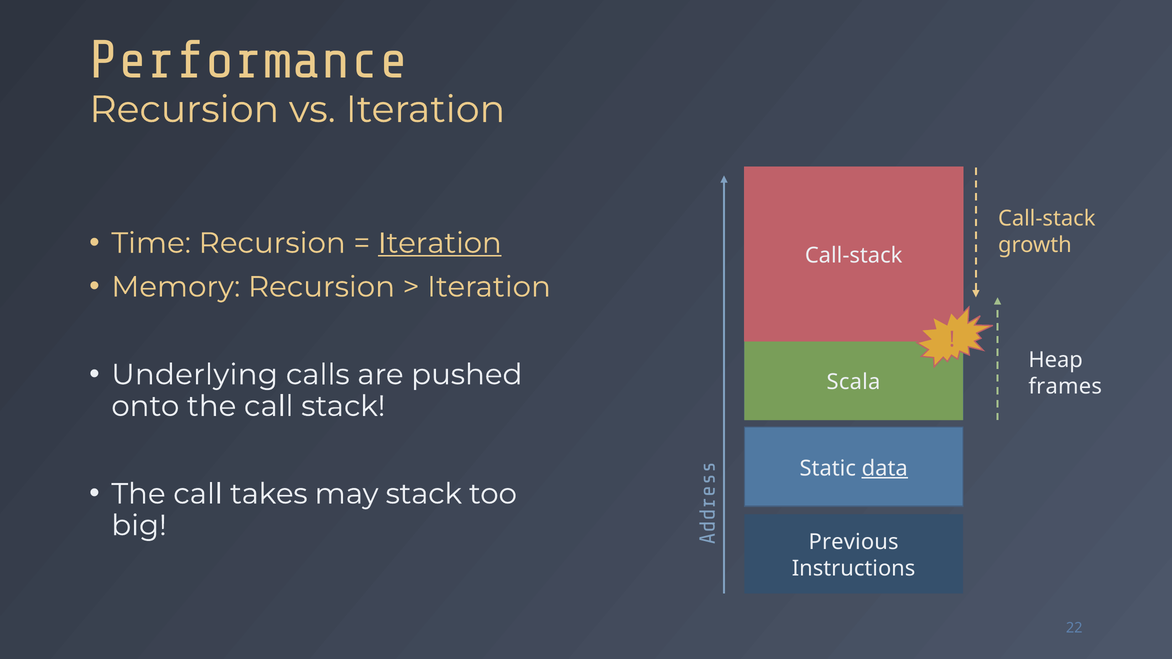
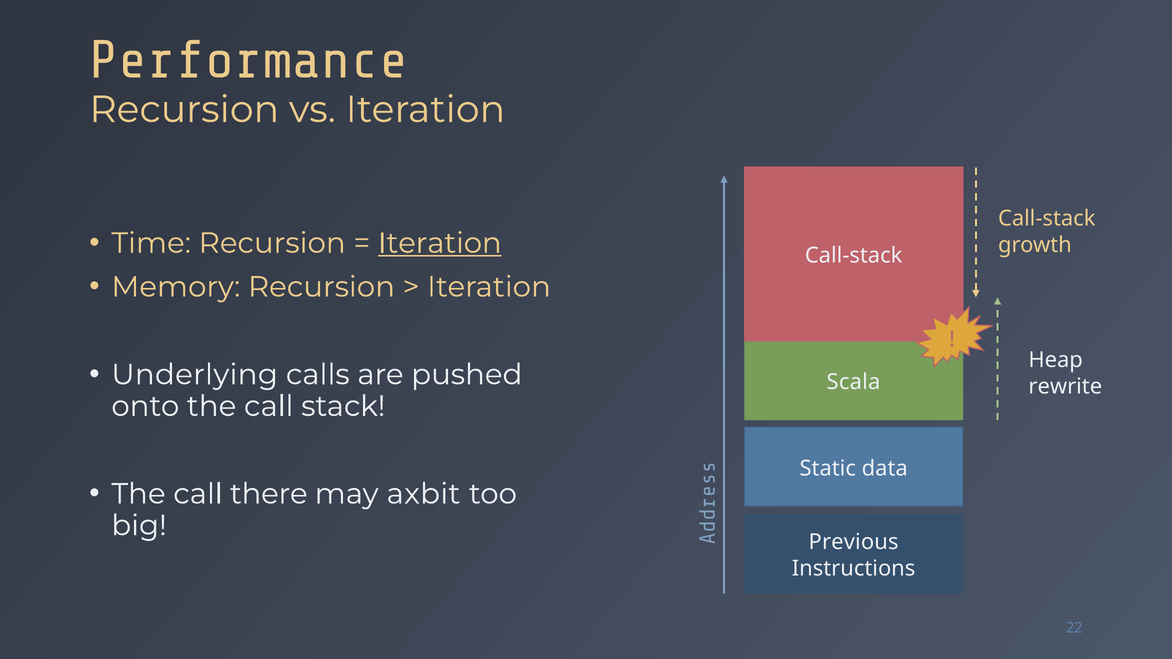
frames: frames -> rewrite
data underline: present -> none
takes: takes -> there
may stack: stack -> axbit
